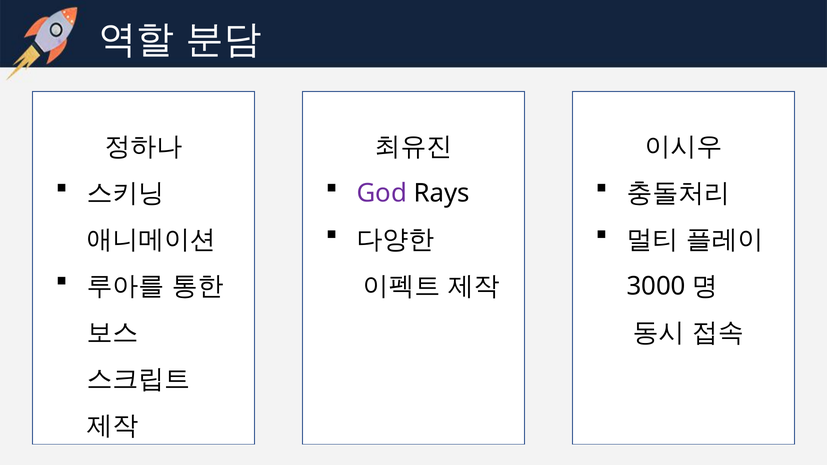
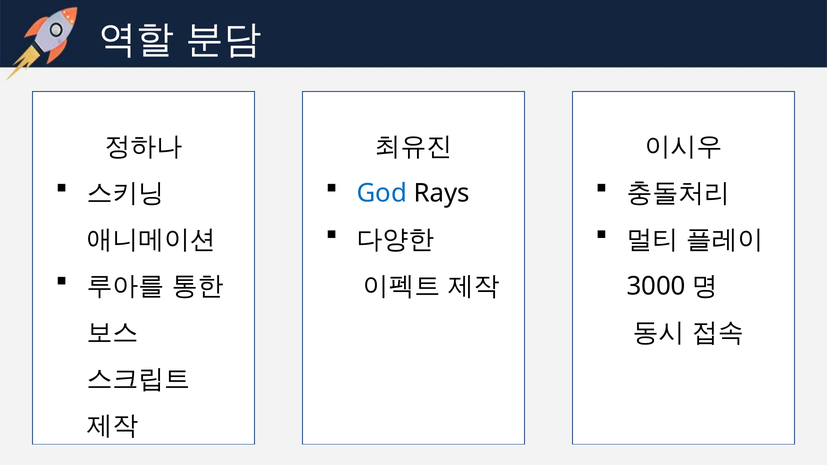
God colour: purple -> blue
